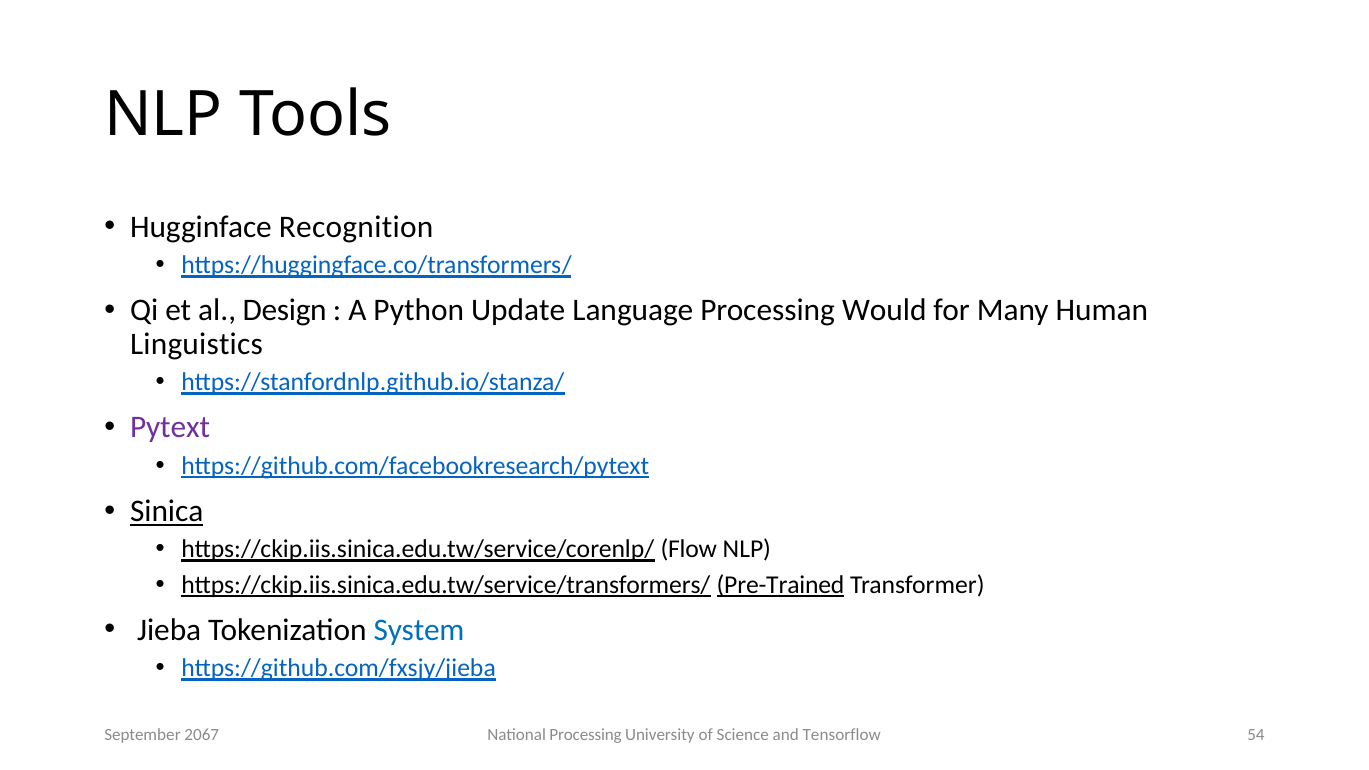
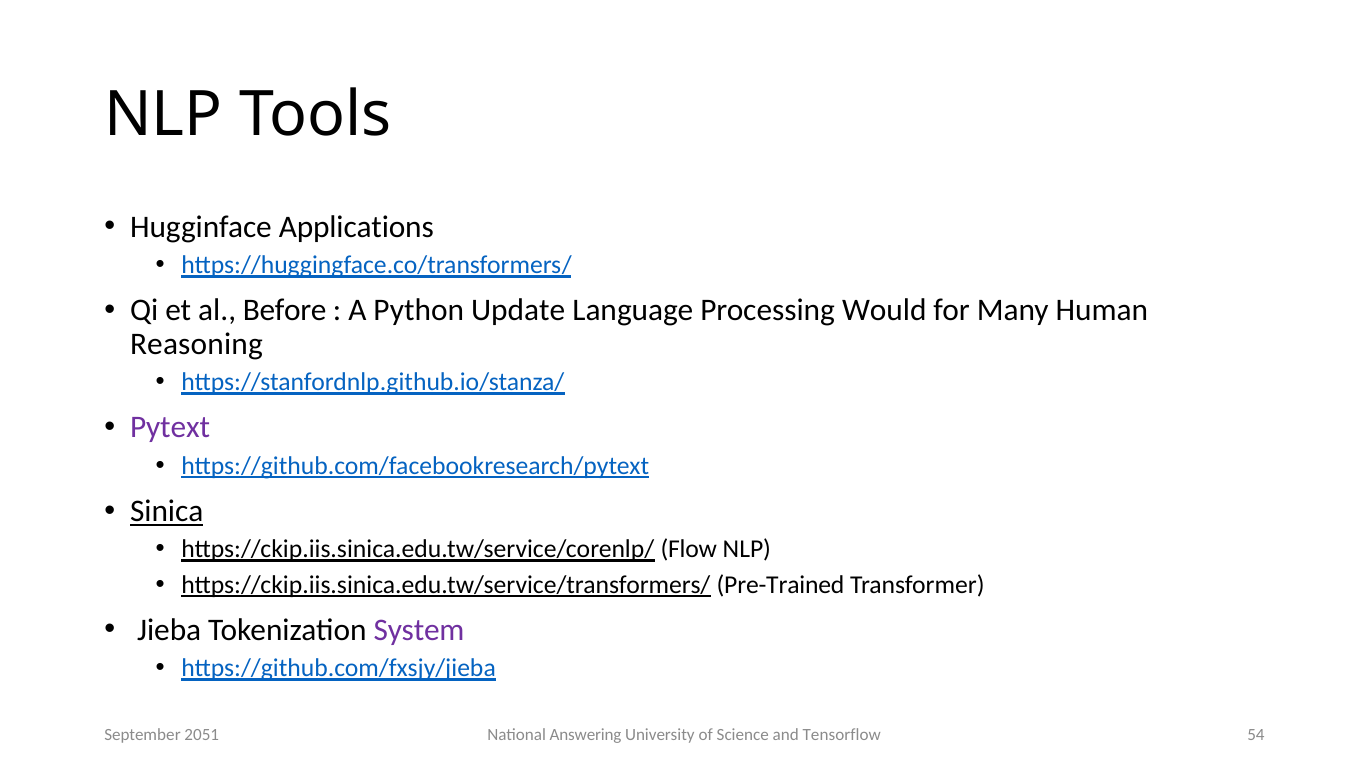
Recognition: Recognition -> Applications
Design: Design -> Before
Linguistics: Linguistics -> Reasoning
Pre-Trained underline: present -> none
System colour: blue -> purple
National Processing: Processing -> Answering
2067: 2067 -> 2051
